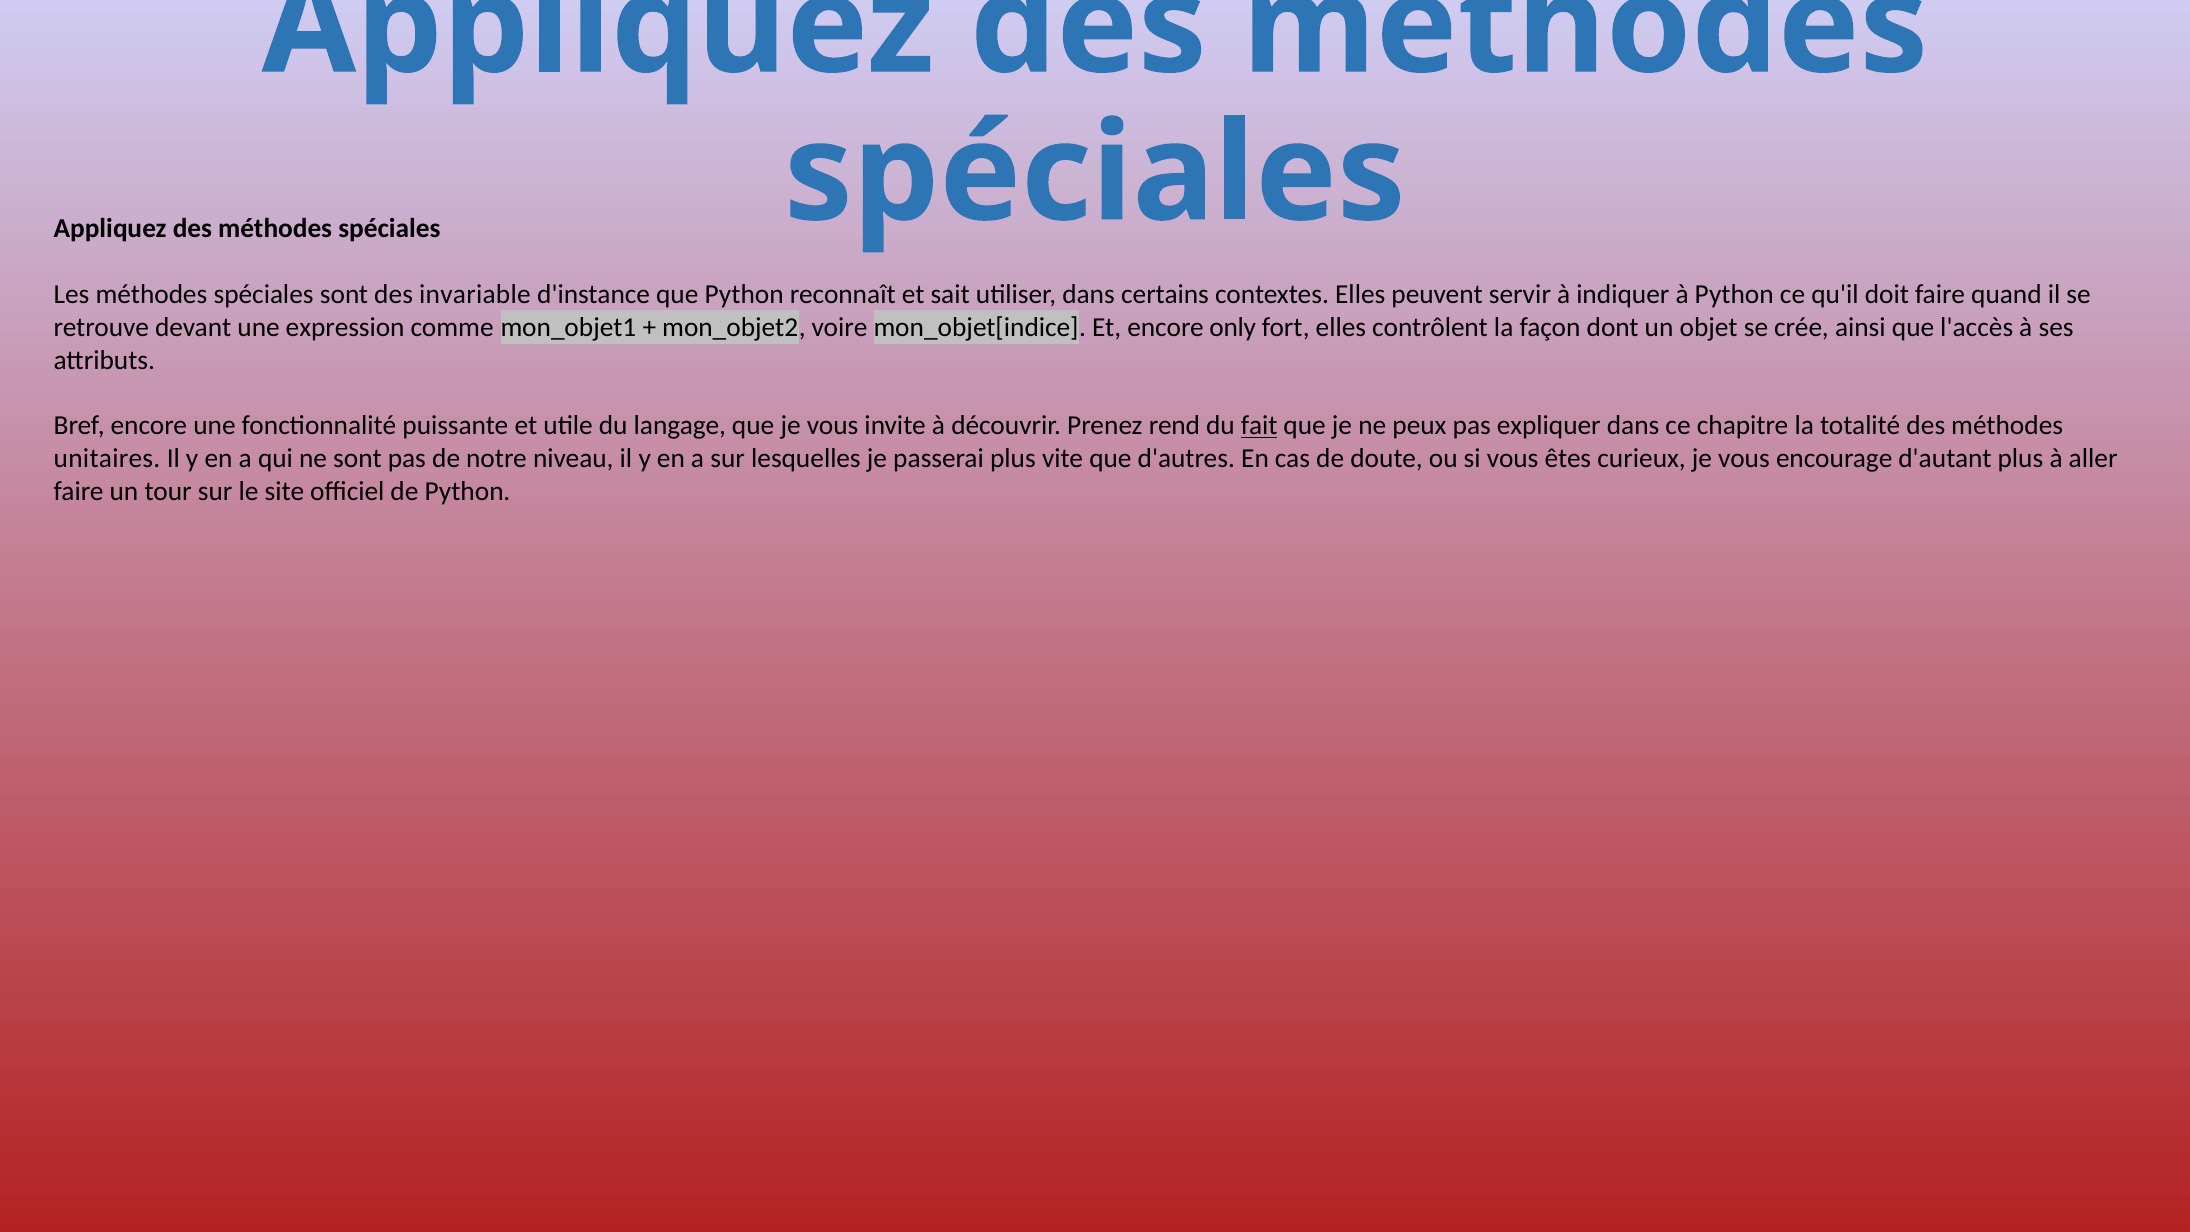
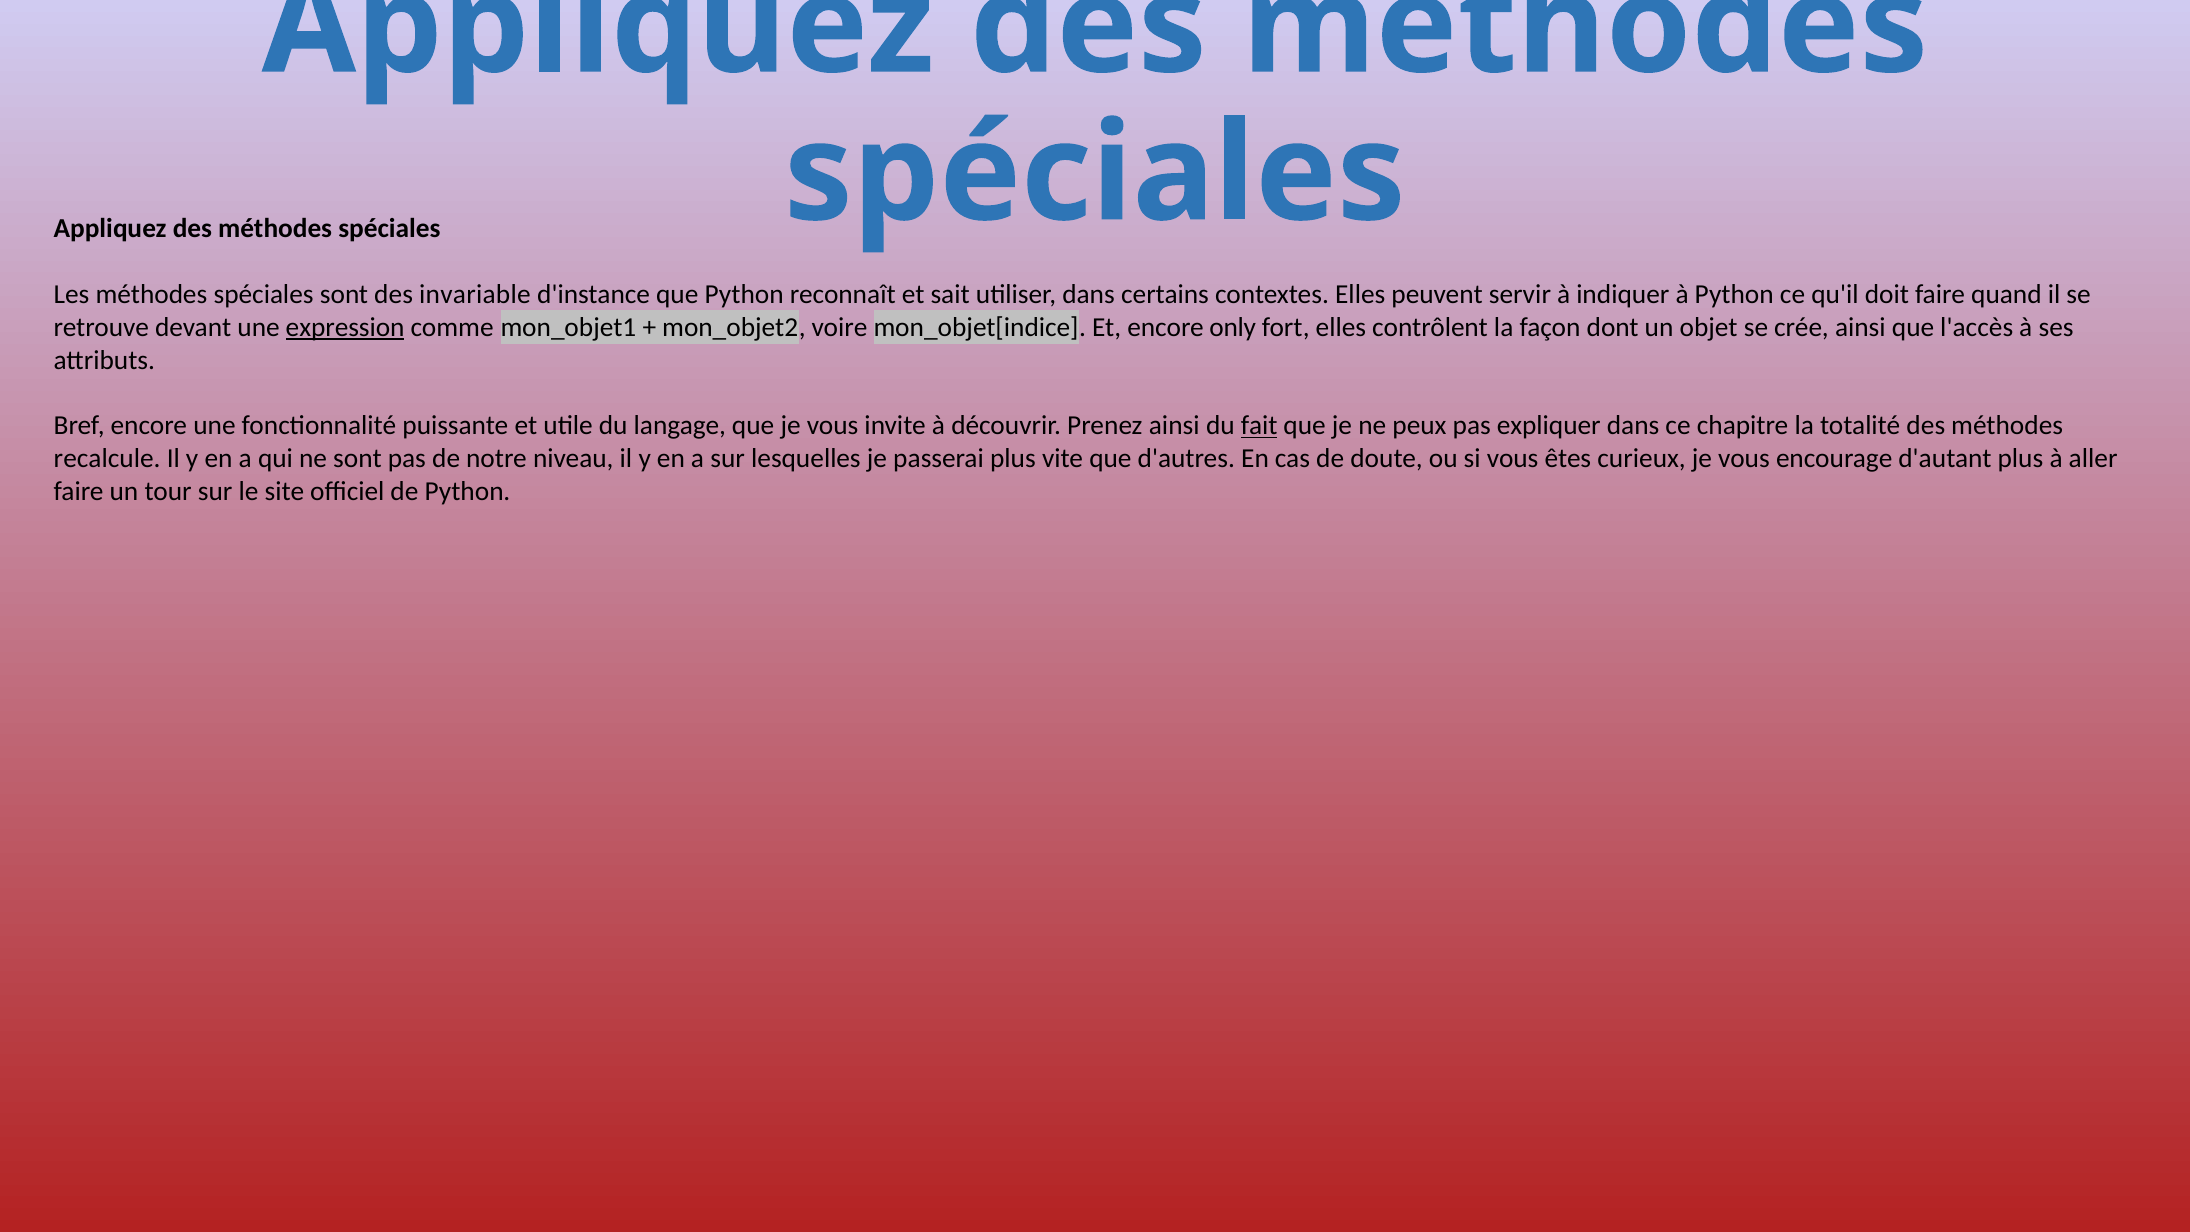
expression underline: none -> present
Prenez rend: rend -> ainsi
unitaires: unitaires -> recalcule
